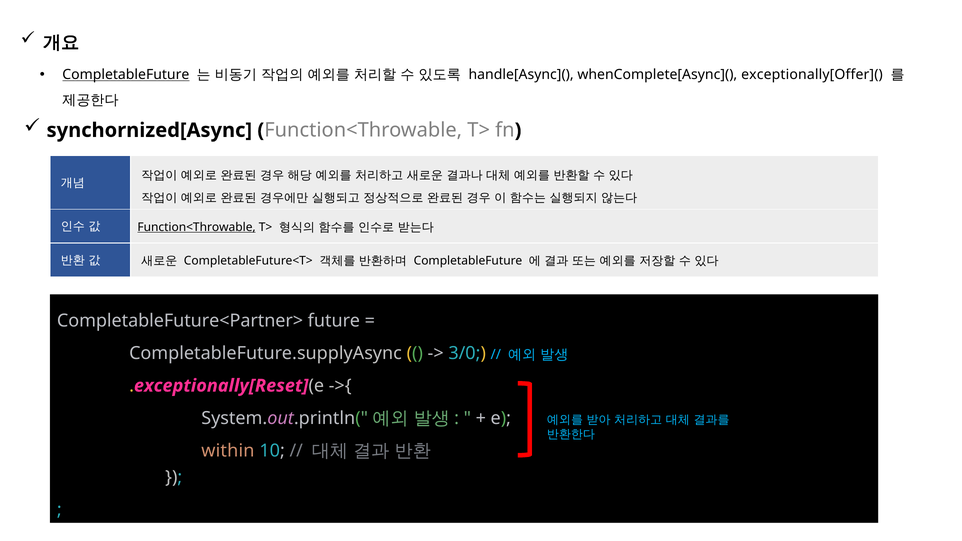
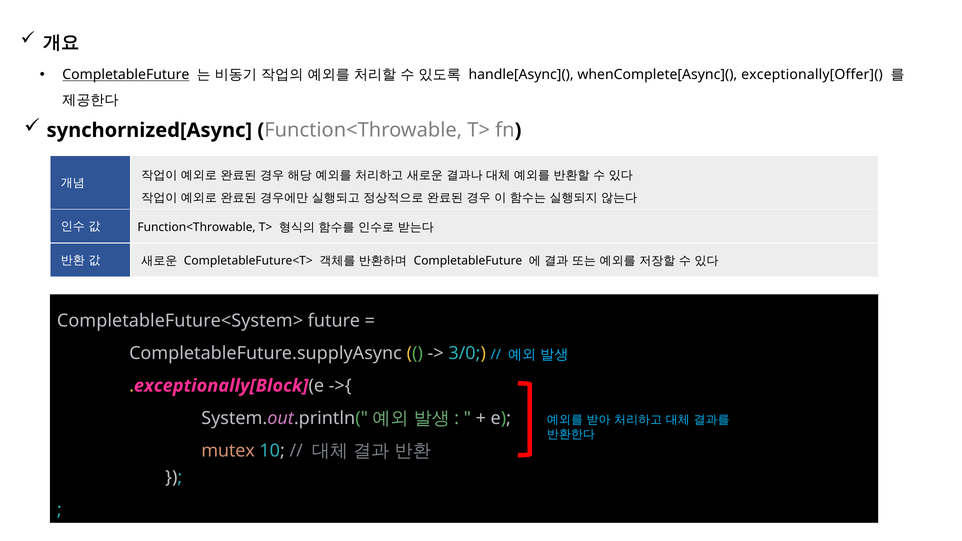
Function<Throwable at (197, 227) underline: present -> none
CompletableFuture<Partner>: CompletableFuture<Partner> -> CompletableFuture<System>
exceptionally[Reset: exceptionally[Reset -> exceptionally[Block
within: within -> mutex
